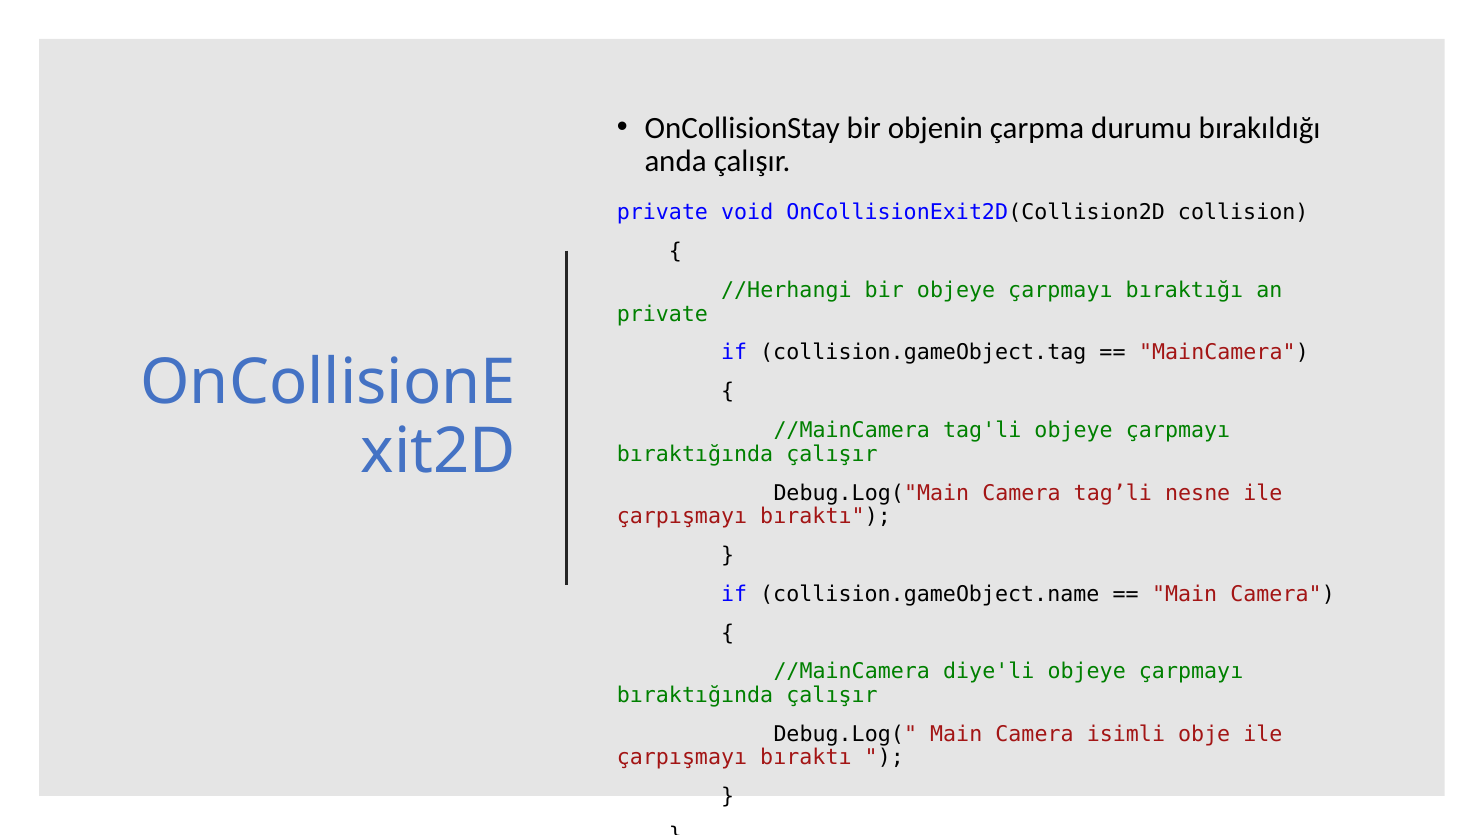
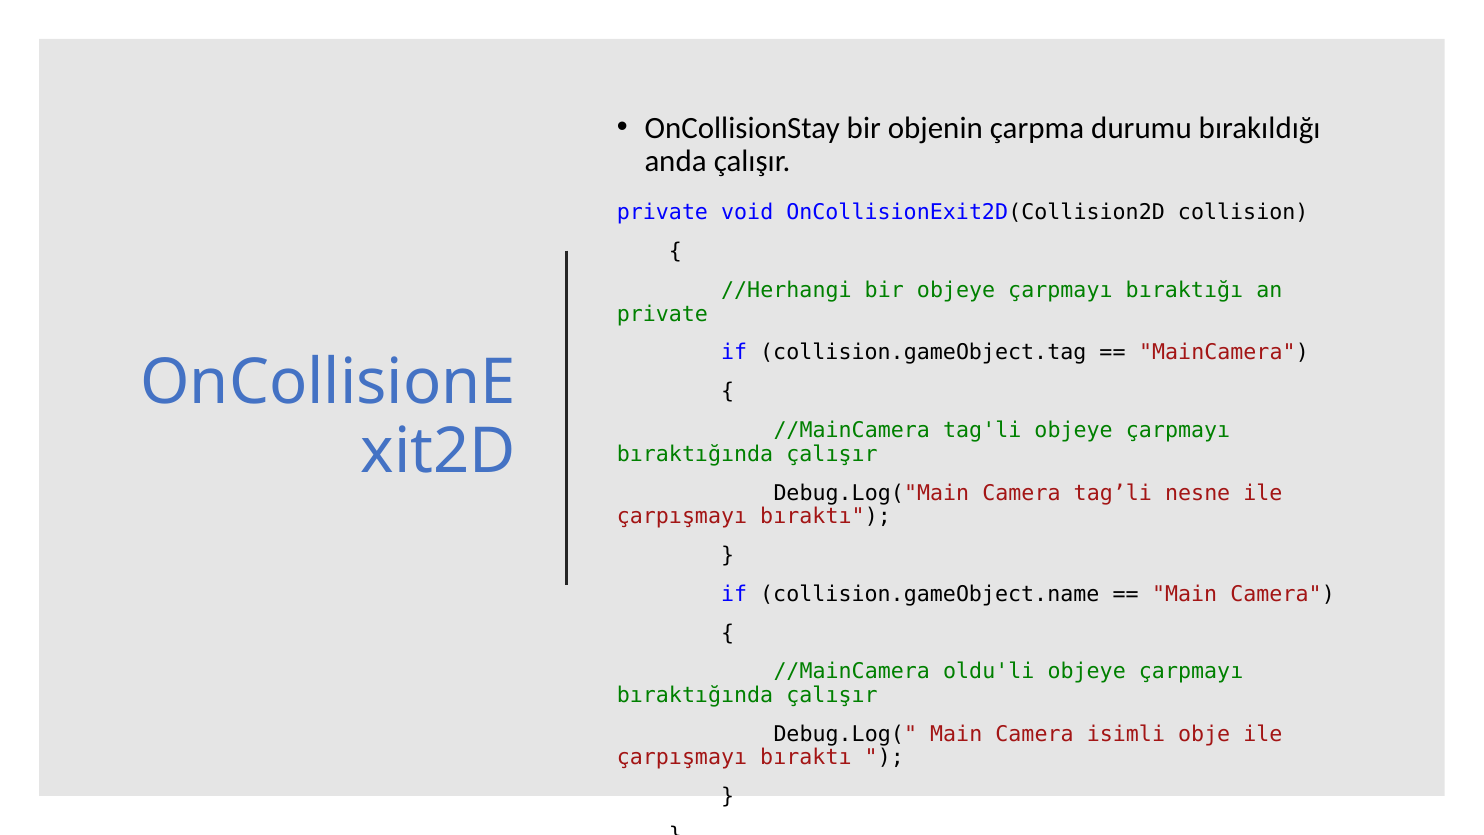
diye'li: diye'li -> oldu'li
